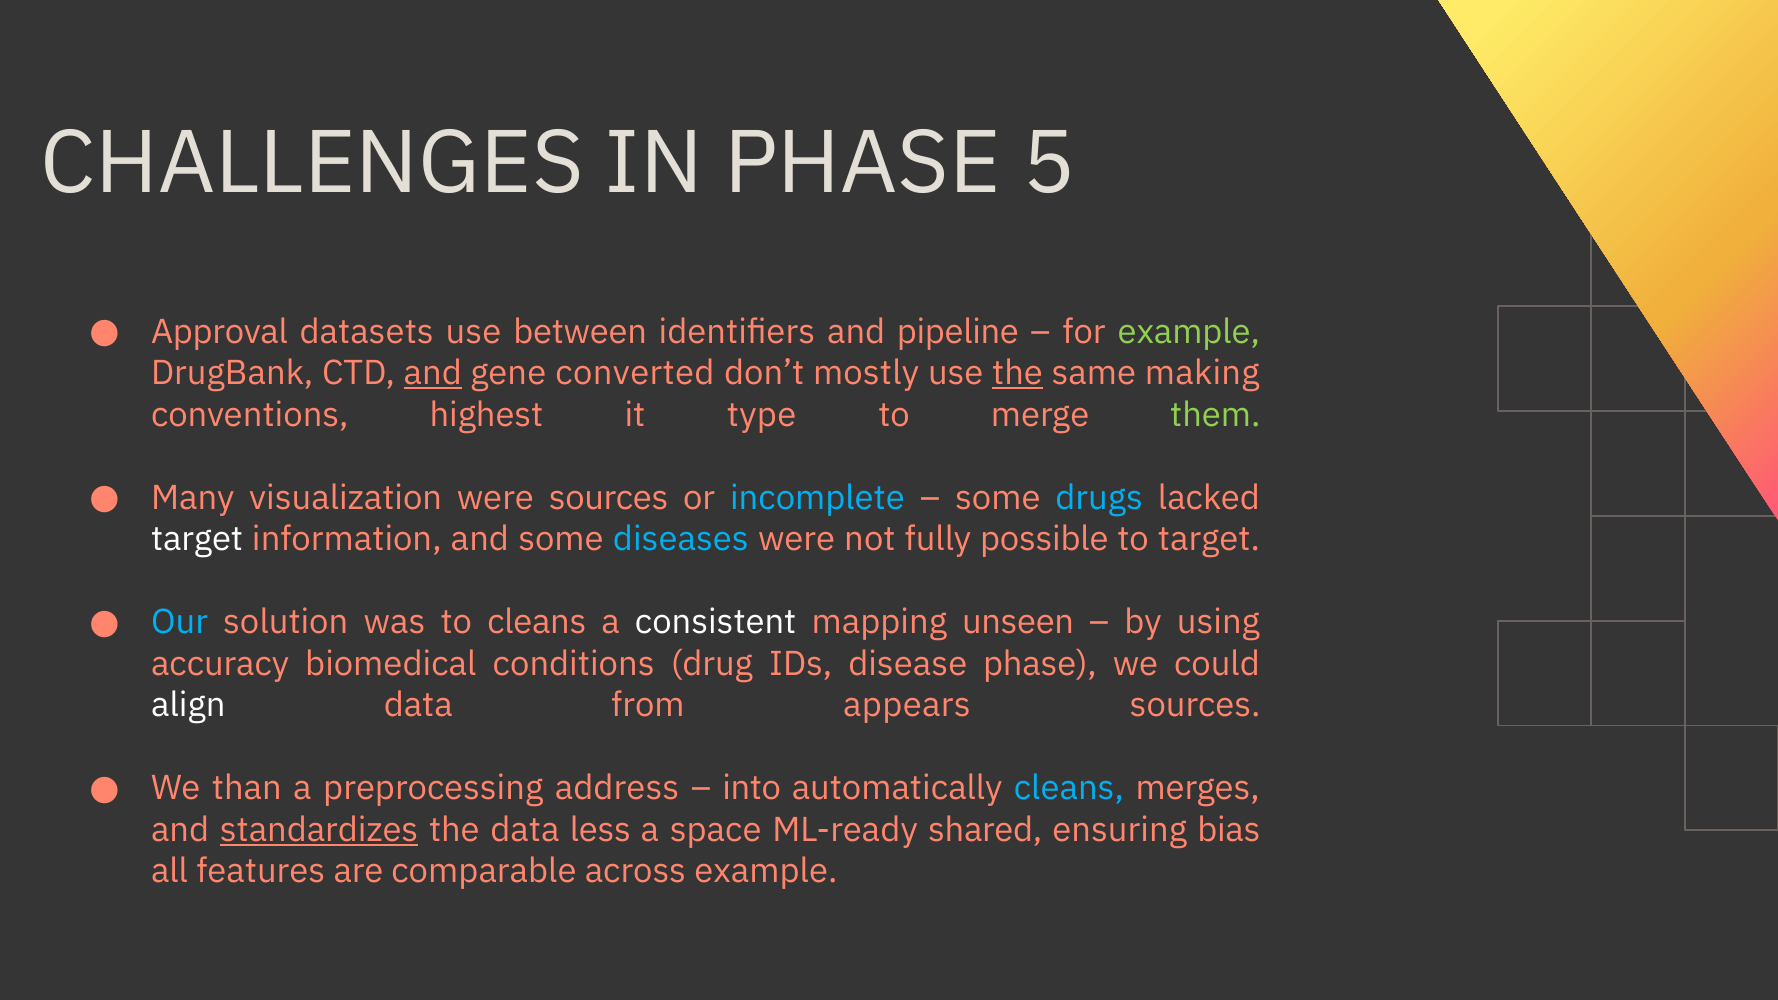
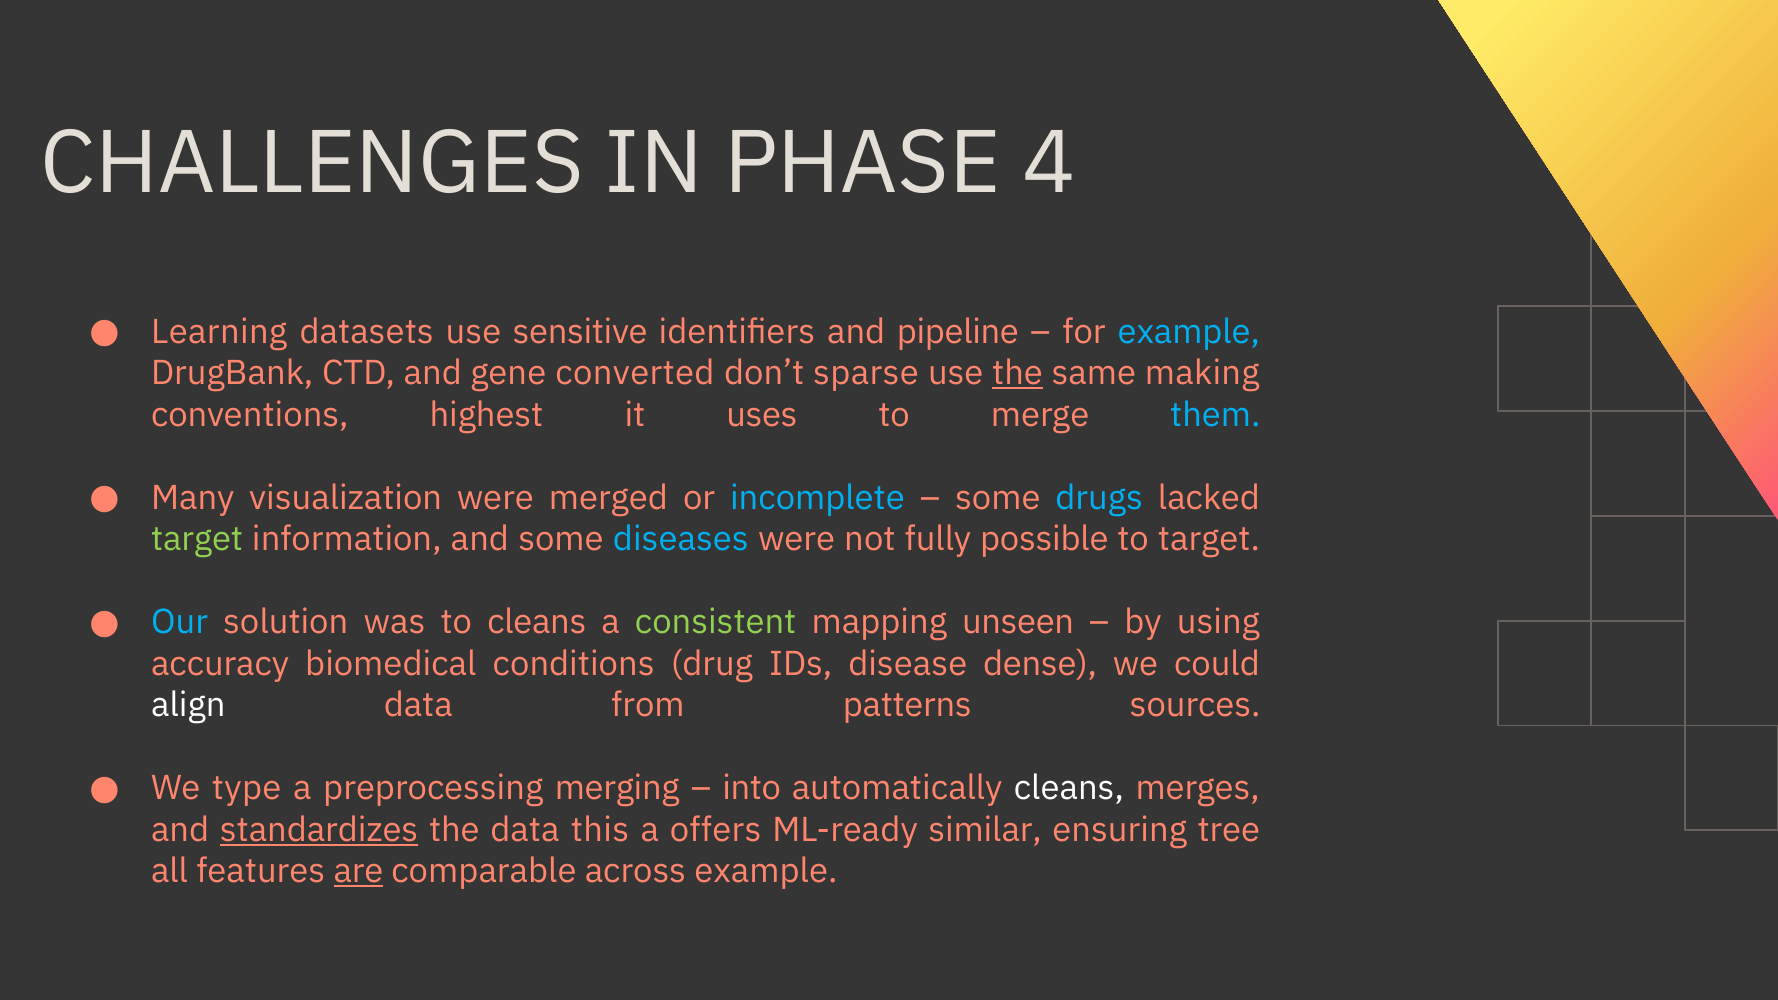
5: 5 -> 4
Approval: Approval -> Learning
between: between -> sensitive
example at (1189, 332) colour: light green -> light blue
and at (433, 374) underline: present -> none
mostly: mostly -> sparse
type: type -> uses
them colour: light green -> light blue
were sources: sources -> merged
target at (197, 540) colour: white -> light green
consistent colour: white -> light green
disease phase: phase -> dense
appears: appears -> patterns
than: than -> type
address: address -> merging
cleans at (1069, 789) colour: light blue -> white
less: less -> this
space: space -> offers
shared: shared -> similar
bias: bias -> tree
are underline: none -> present
